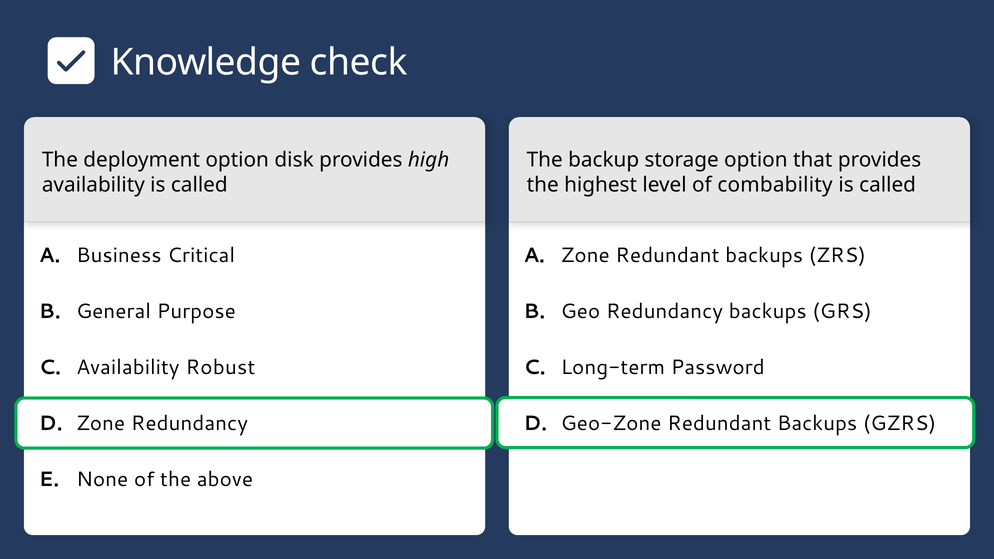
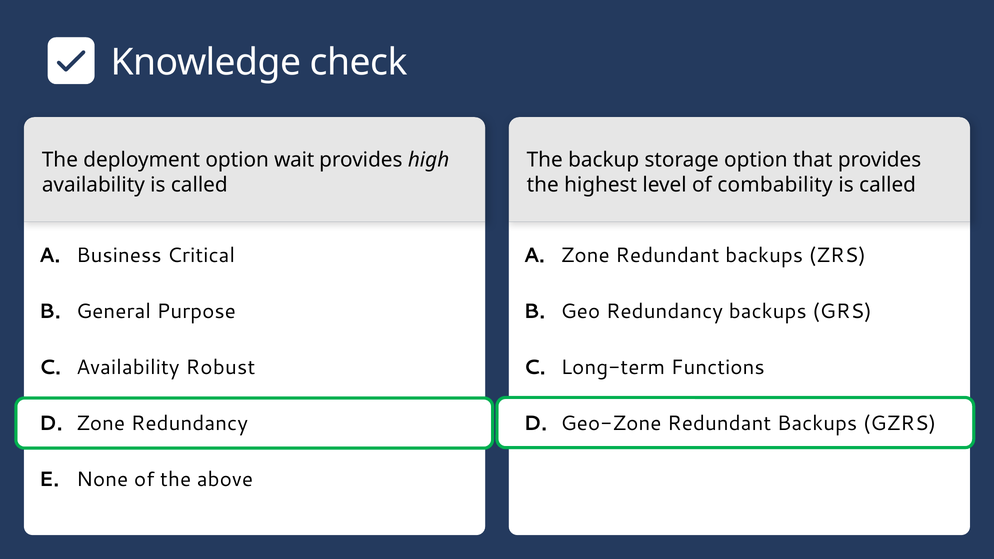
disk: disk -> wait
Password: Password -> Functions
